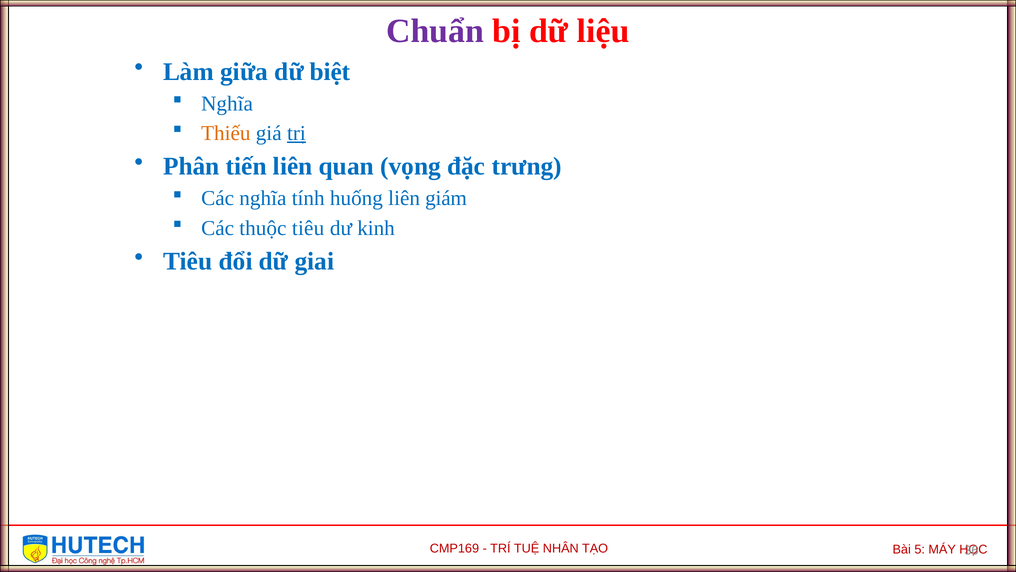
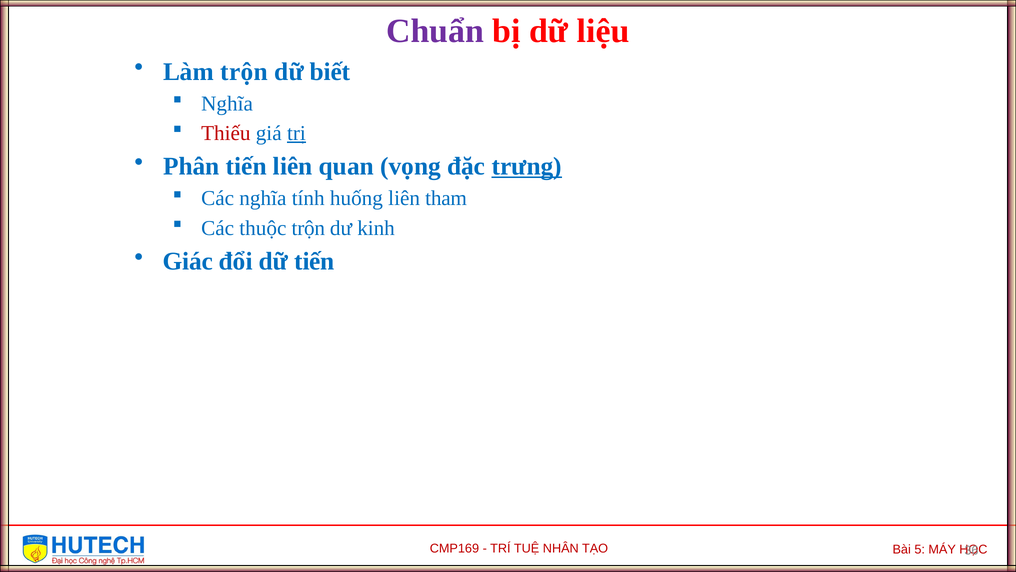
Làm giữa: giữa -> trộn
biệt: biệt -> biết
Thiếu colour: orange -> red
trưng underline: none -> present
giám: giám -> tham
thuộc tiêu: tiêu -> trộn
Tiêu at (188, 261): Tiêu -> Giác
dữ giai: giai -> tiến
